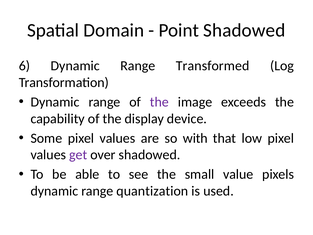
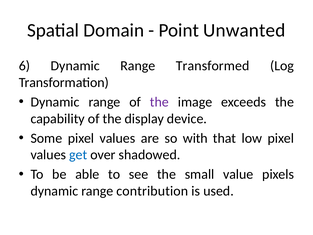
Point Shadowed: Shadowed -> Unwanted
get colour: purple -> blue
quantization: quantization -> contribution
